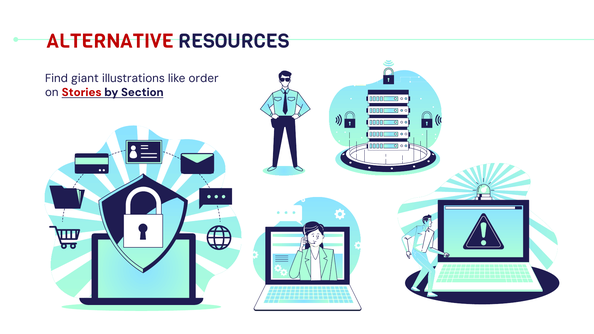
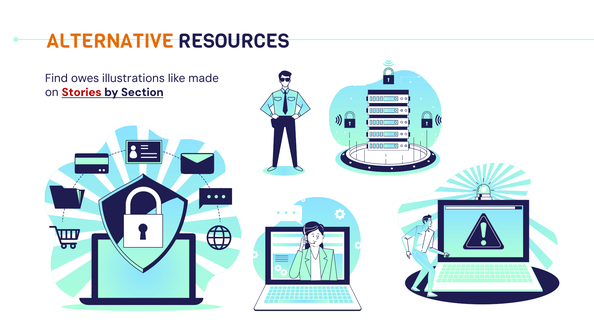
ALTERNATIVE colour: red -> orange
giant: giant -> owes
order: order -> made
